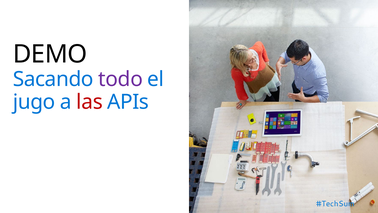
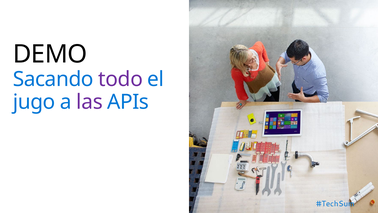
las colour: red -> purple
